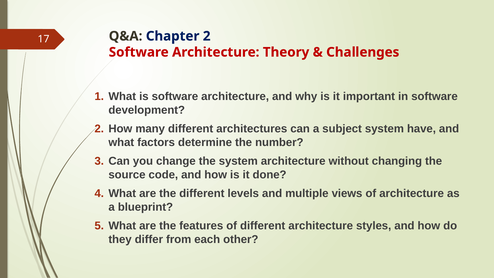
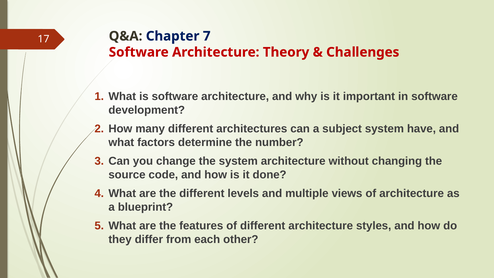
Chapter 2: 2 -> 7
